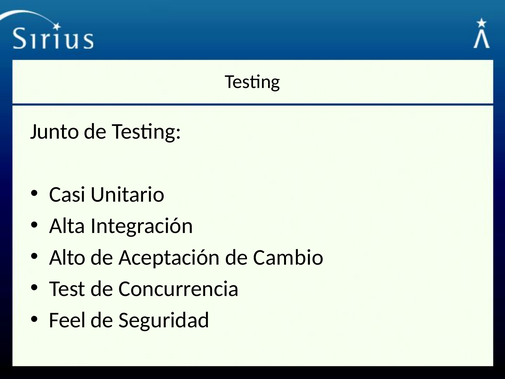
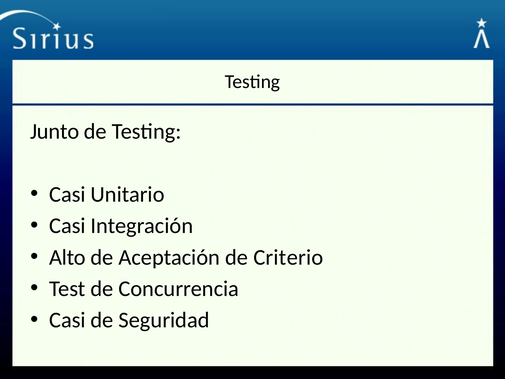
Alta at (67, 226): Alta -> Casi
Cambio: Cambio -> Criterio
Feel at (67, 320): Feel -> Casi
